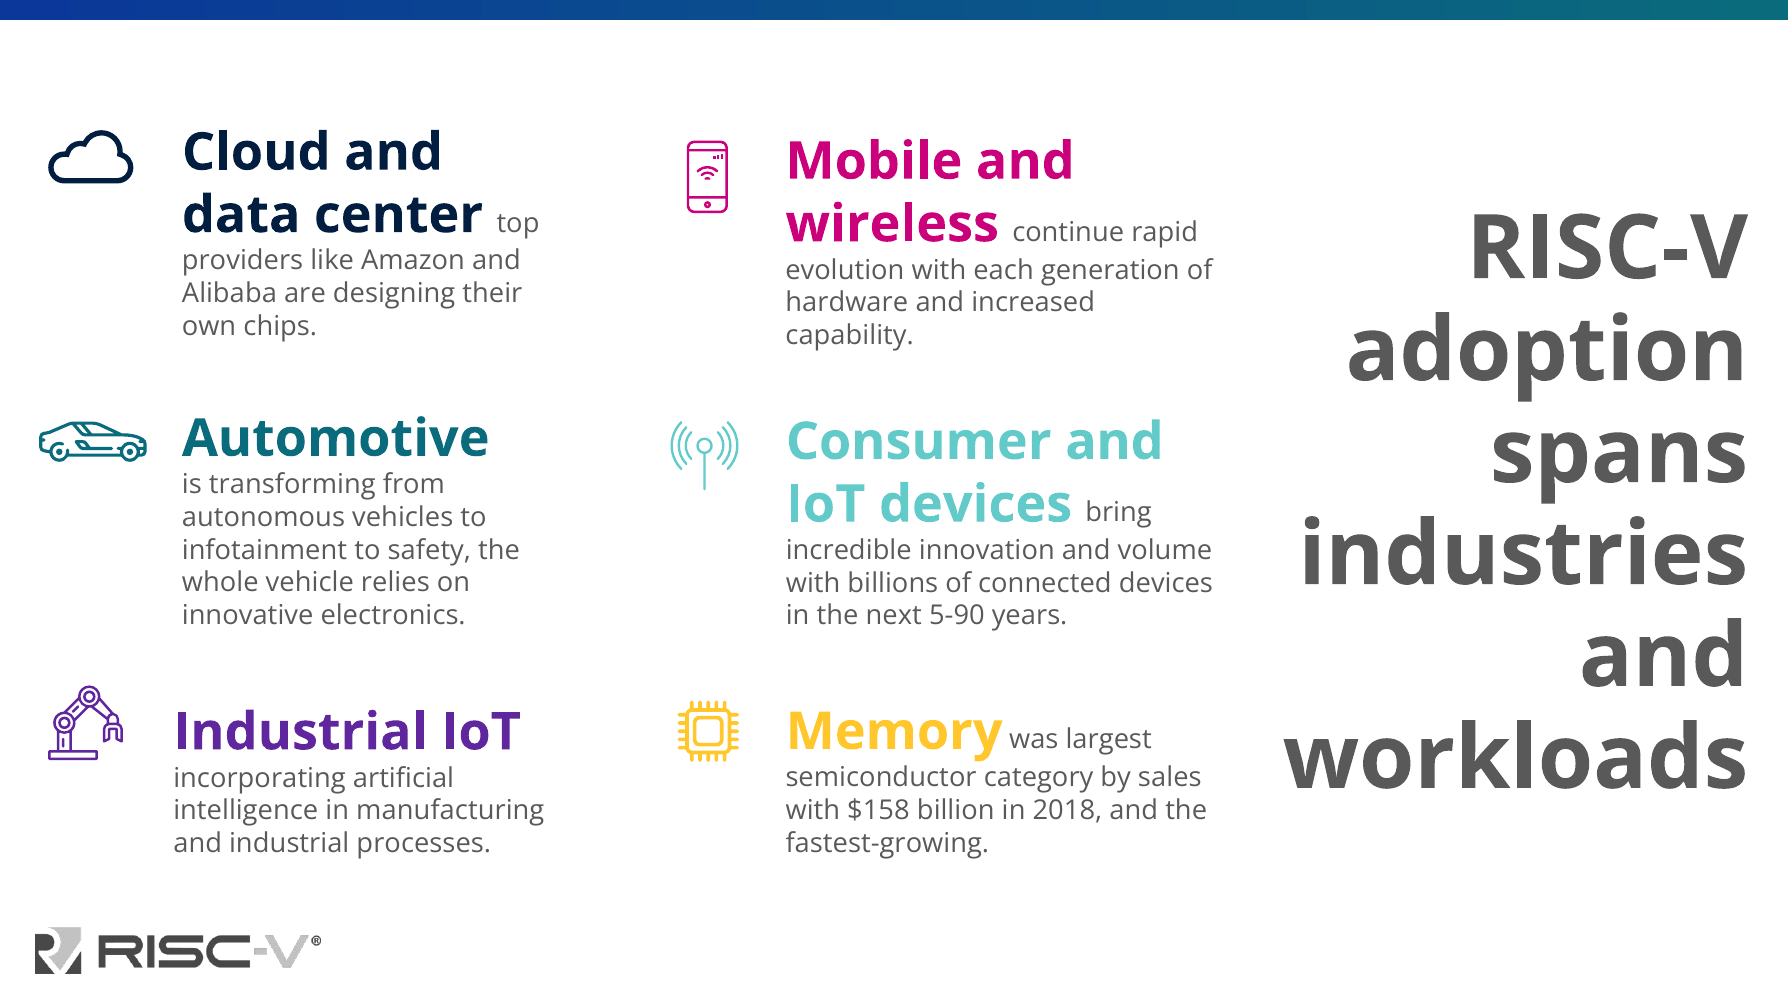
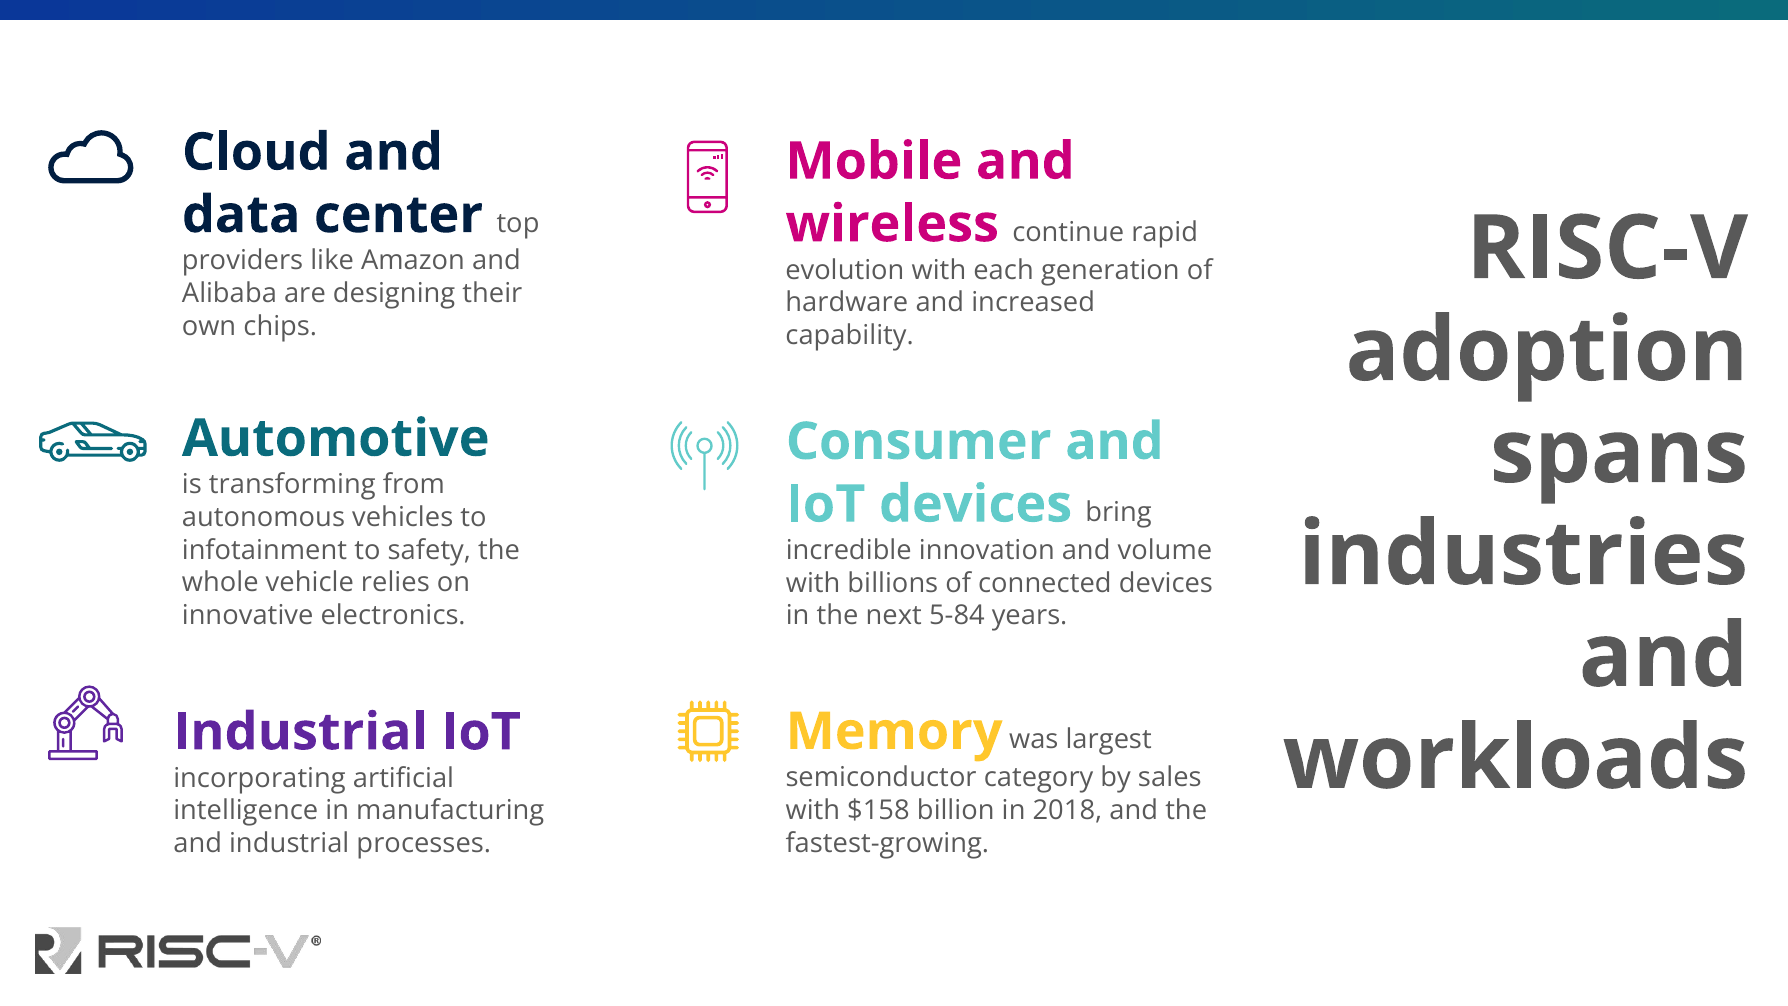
5-90: 5-90 -> 5-84
